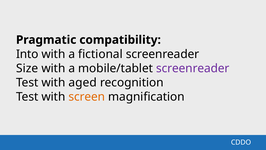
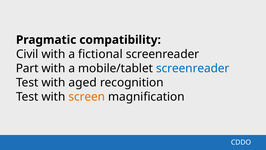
Into: Into -> Civil
Size: Size -> Part
screenreader at (193, 68) colour: purple -> blue
